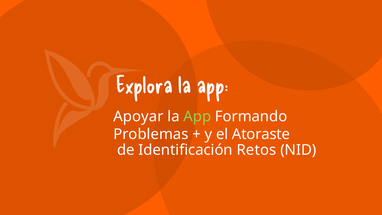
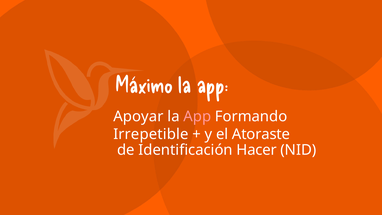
Explora: Explora -> Máximo
App at (197, 116) colour: light green -> pink
Problemas: Problemas -> Irrepetible
Retos: Retos -> Hacer
